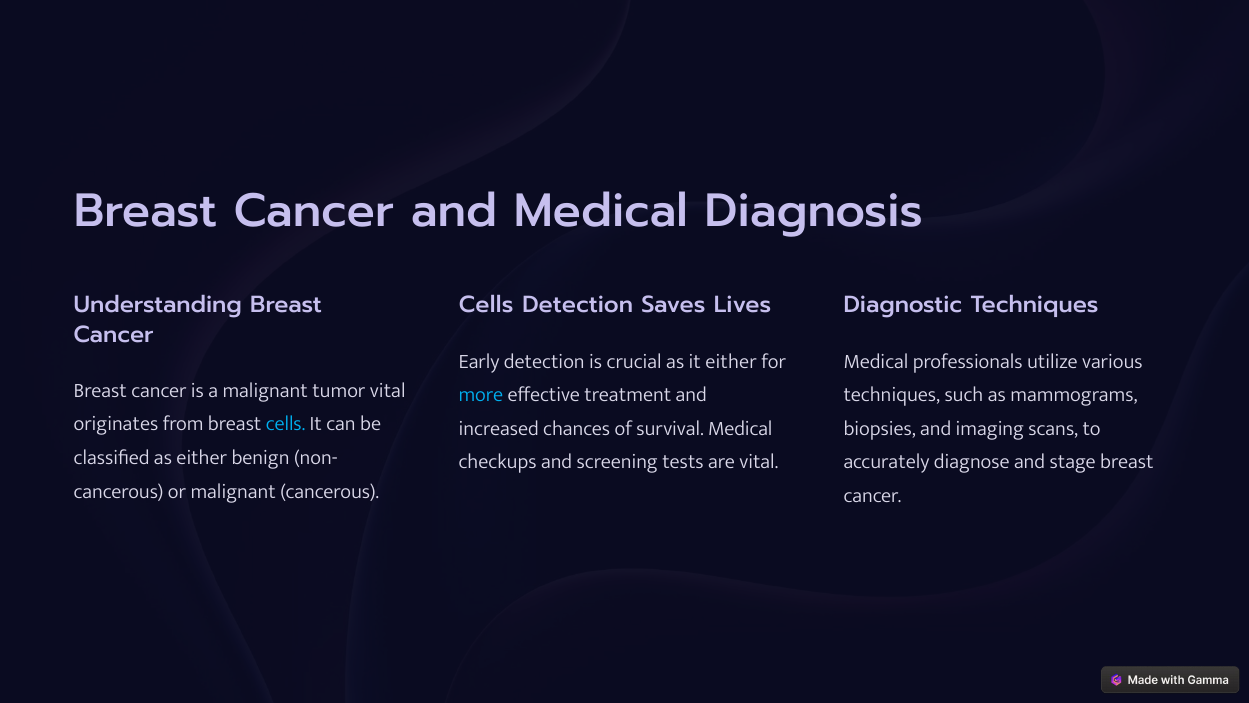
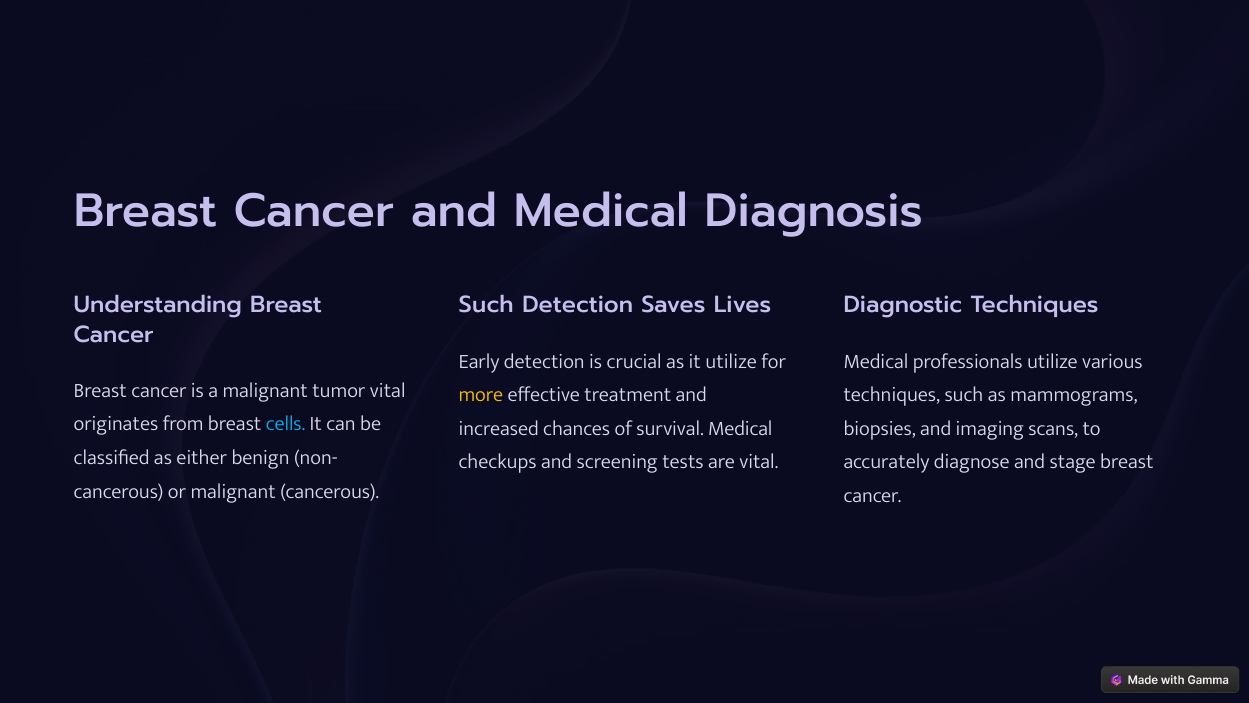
Cells at (486, 305): Cells -> Such
it either: either -> utilize
more colour: light blue -> yellow
